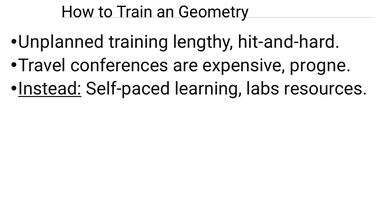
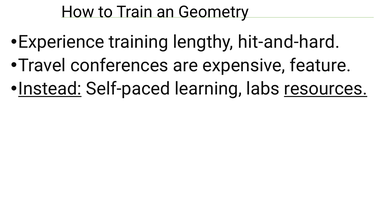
Unplanned: Unplanned -> Experience
progne: progne -> feature
resources underline: none -> present
